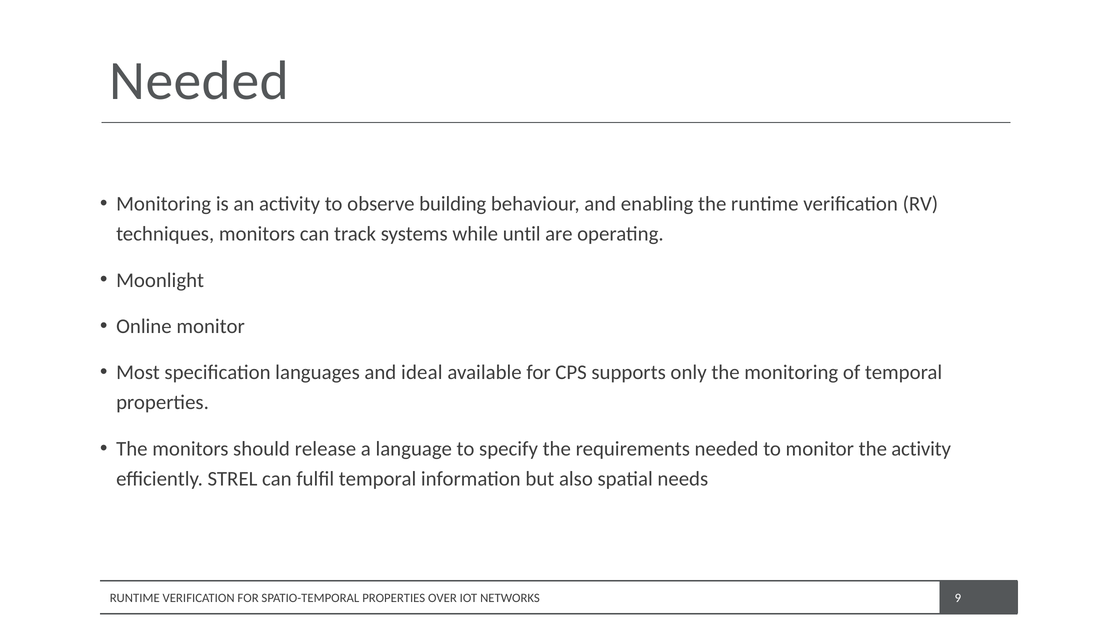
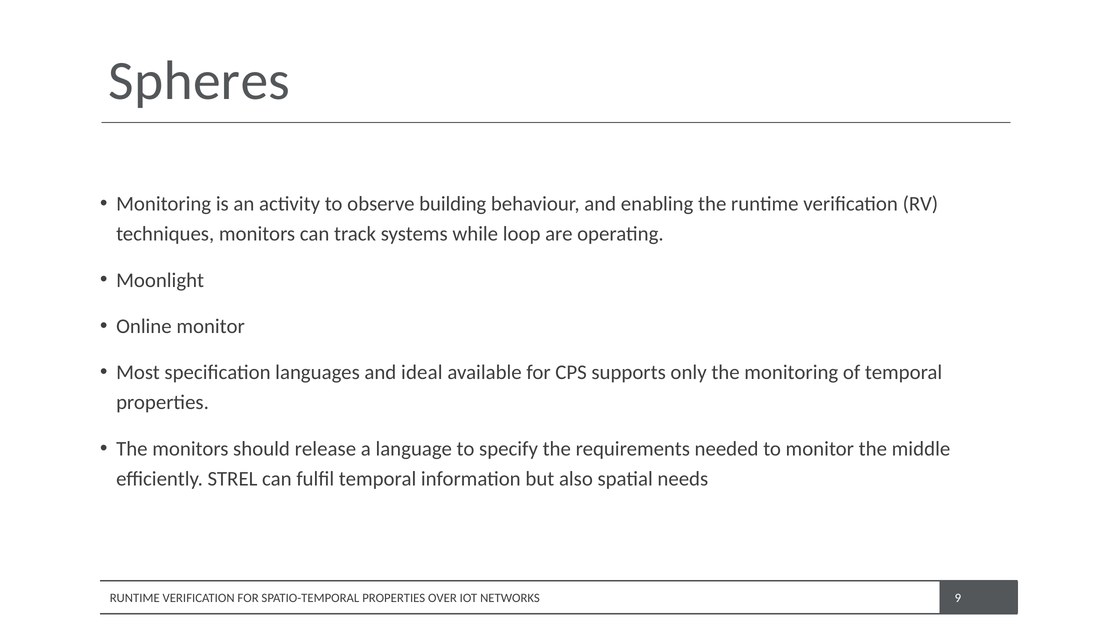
Needed at (199, 81): Needed -> Spheres
until: until -> loop
the activity: activity -> middle
